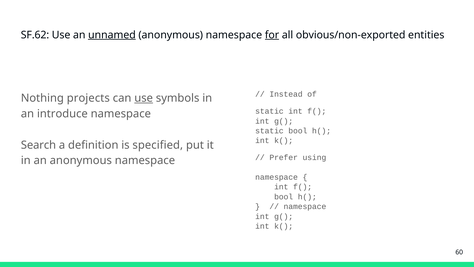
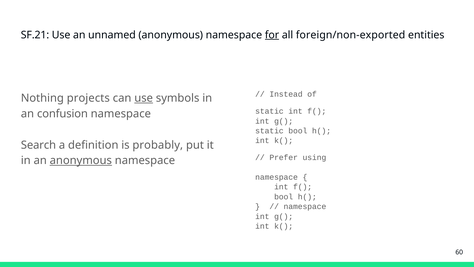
SF.62: SF.62 -> SF.21
unnamed underline: present -> none
obvious/non-exported: obvious/non-exported -> foreign/non-exported
introduce: introduce -> confusion
specified: specified -> probably
anonymous at (81, 160) underline: none -> present
